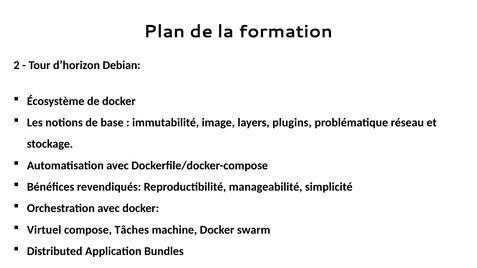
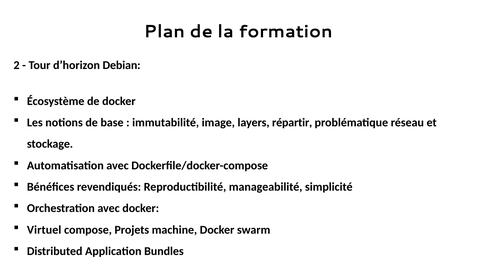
plugins: plugins -> répartir
Tâches: Tâches -> Projets
